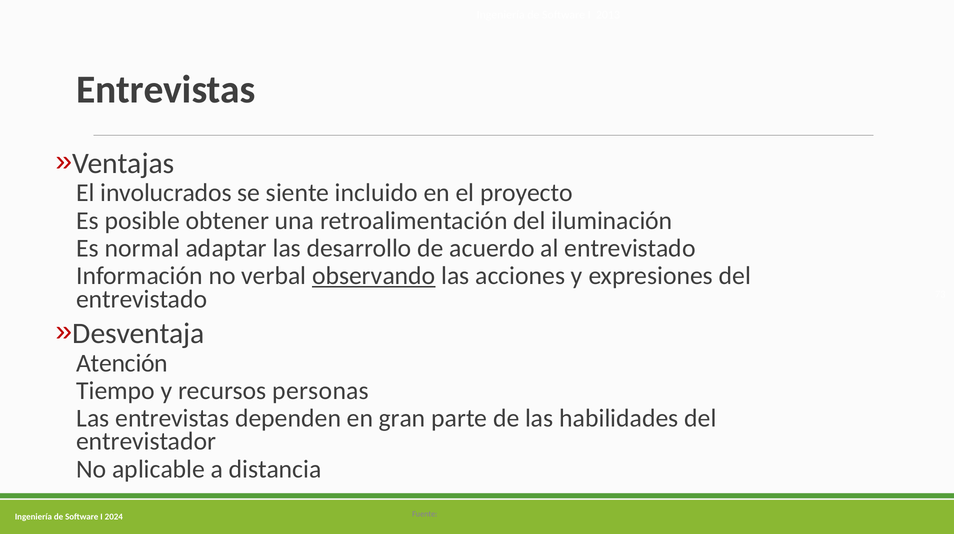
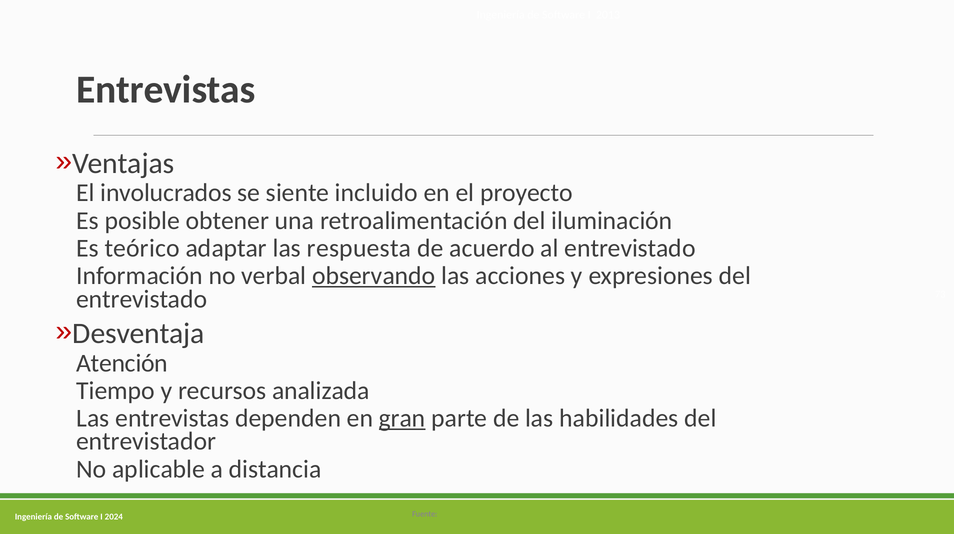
normal: normal -> teórico
desarrollo: desarrollo -> respuesta
personas: personas -> analizada
gran underline: none -> present
